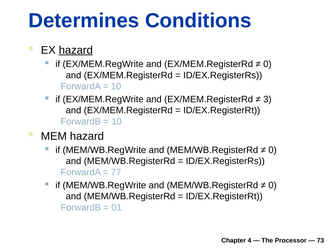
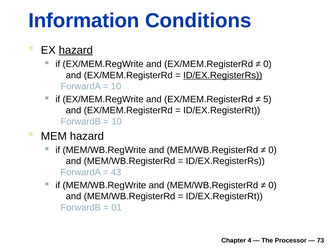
Determines: Determines -> Information
ID/EX.RegisterRs at (223, 75) underline: none -> present
3: 3 -> 5
77: 77 -> 43
